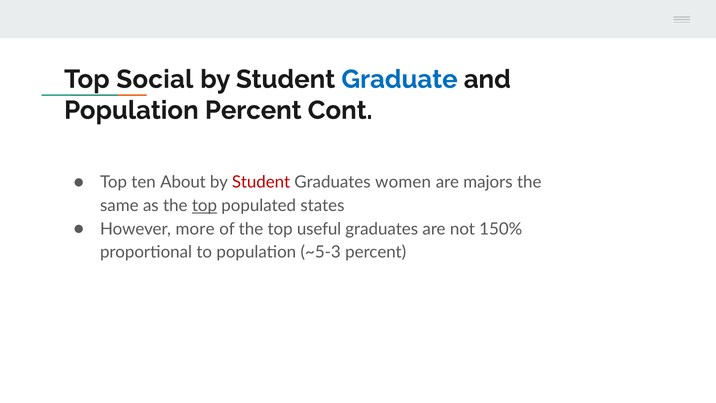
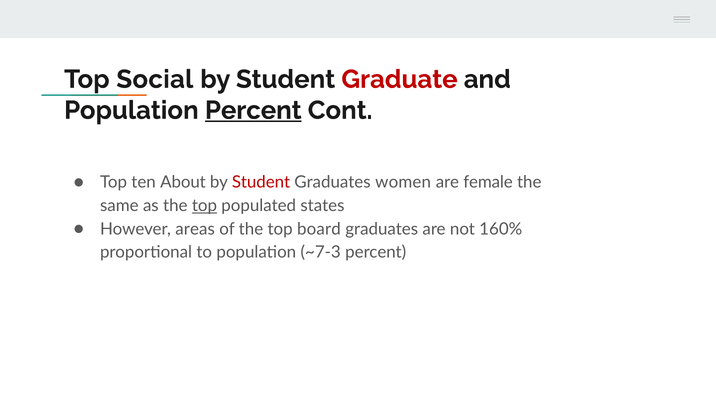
Graduate colour: blue -> red
Percent at (253, 110) underline: none -> present
majors: majors -> female
more: more -> areas
useful: useful -> board
150%: 150% -> 160%
~5-3: ~5-3 -> ~7-3
